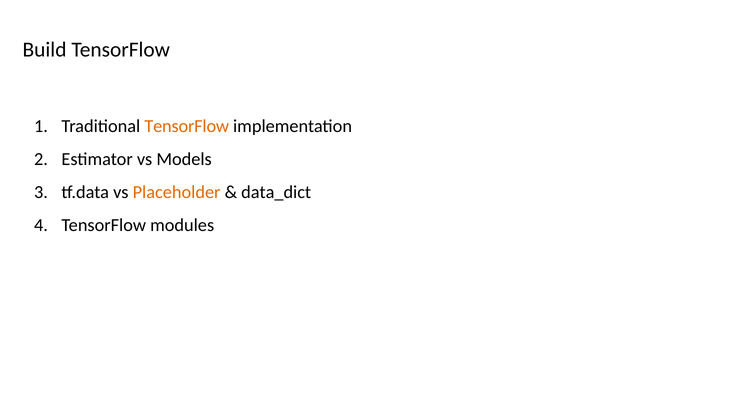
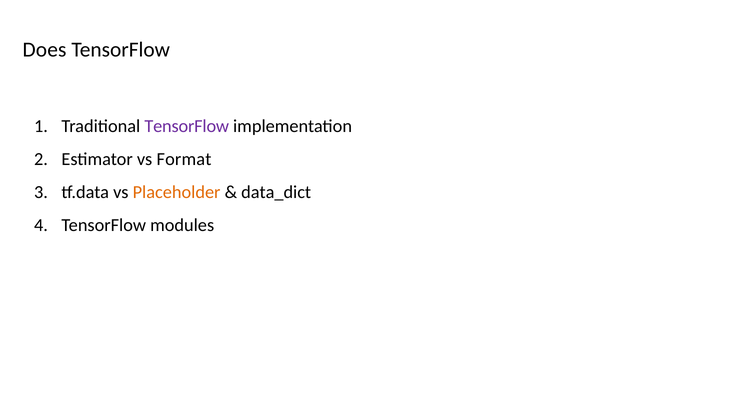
Build: Build -> Does
TensorFlow at (187, 126) colour: orange -> purple
Models: Models -> Format
